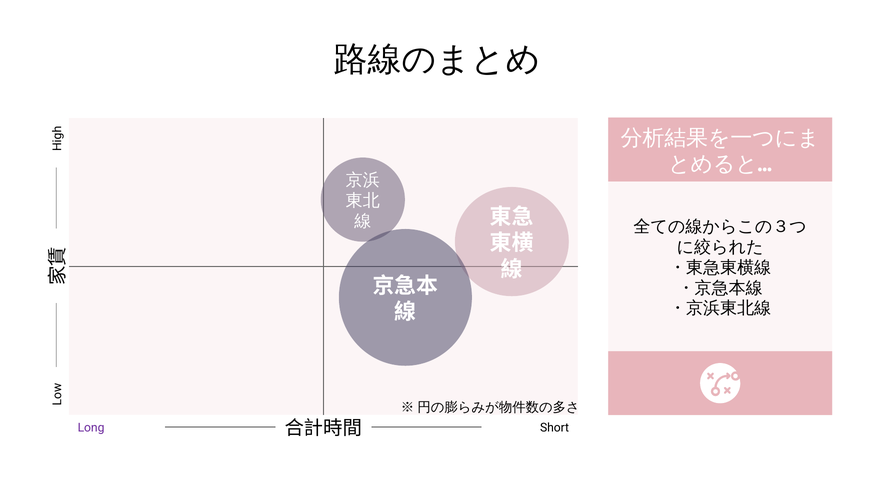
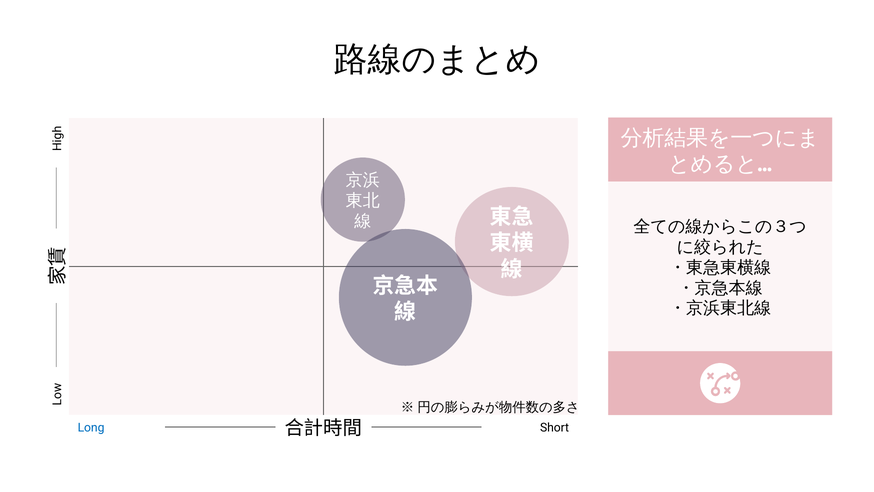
Long colour: purple -> blue
